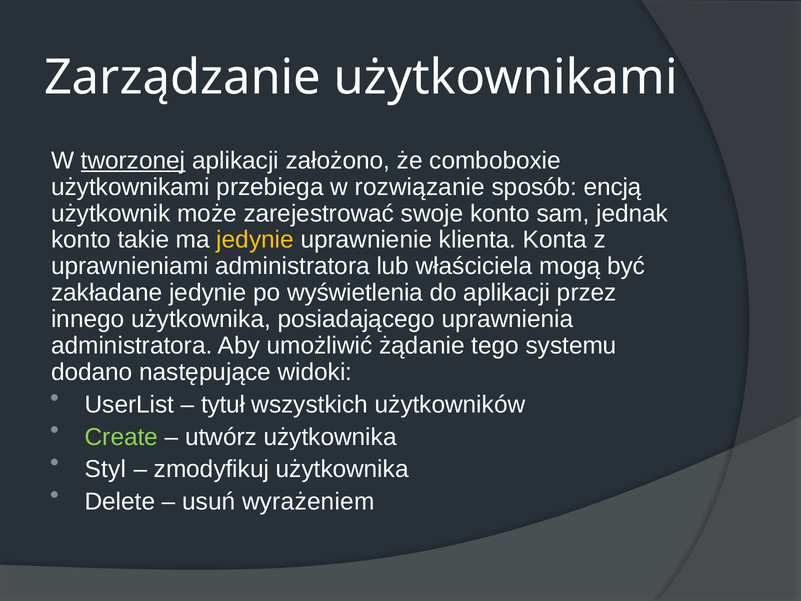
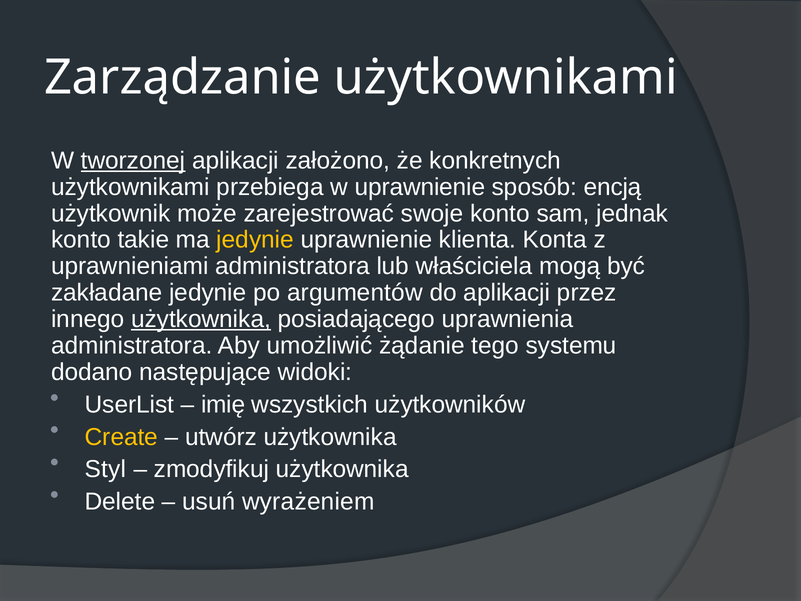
comboboxie: comboboxie -> konkretnych
w rozwiązanie: rozwiązanie -> uprawnienie
wyświetlenia: wyświetlenia -> argumentów
użytkownika at (201, 319) underline: none -> present
tytuł: tytuł -> imię
Create colour: light green -> yellow
